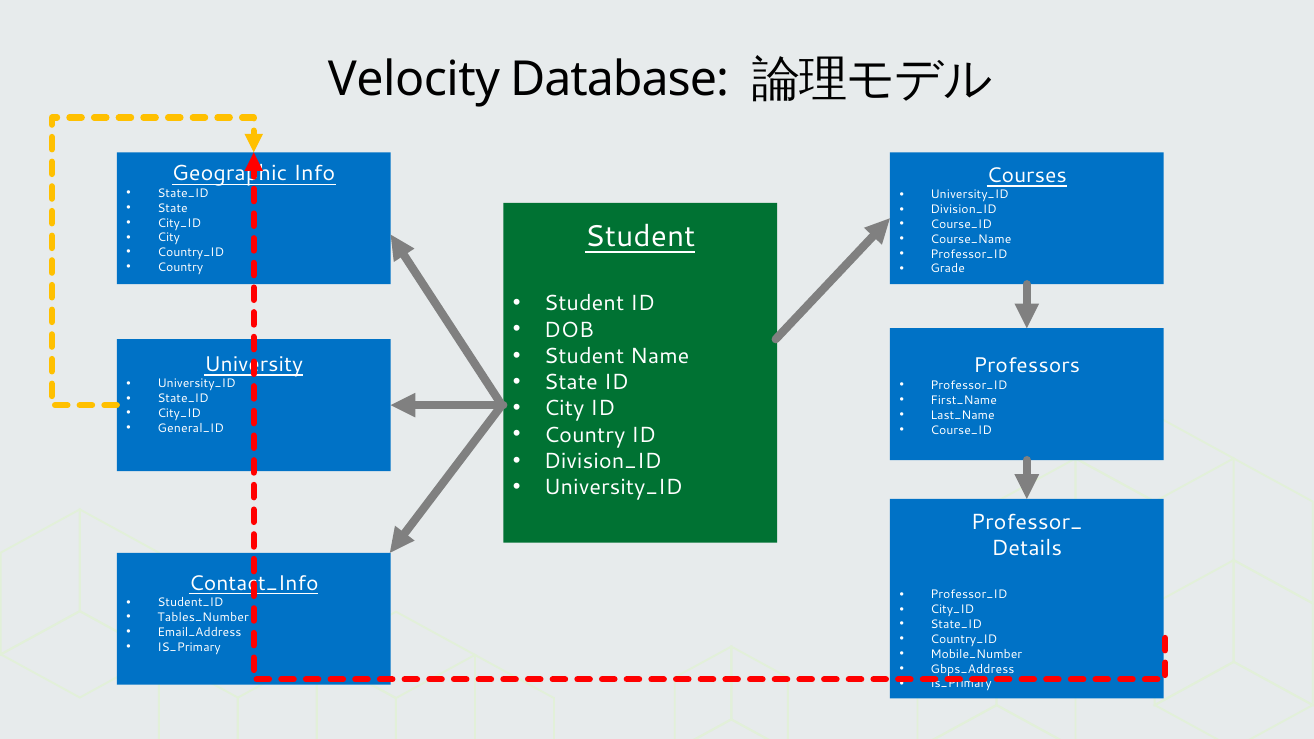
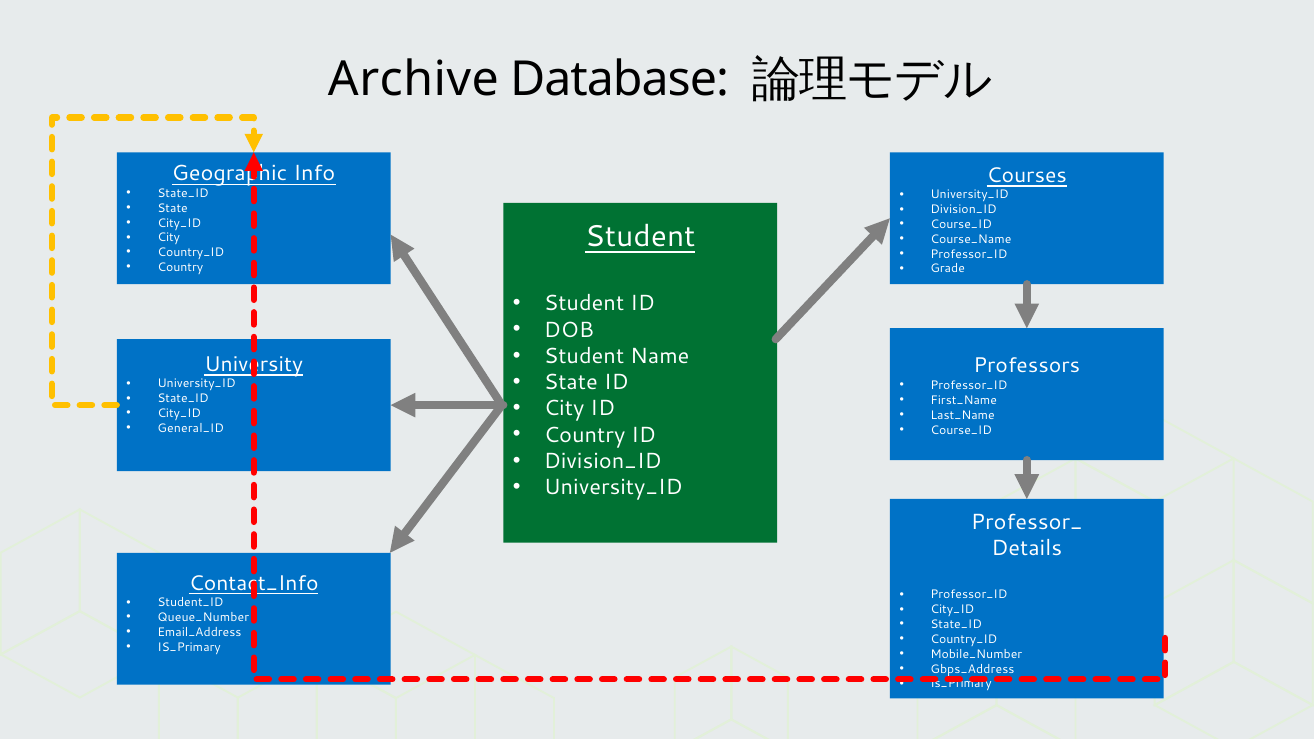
Velocity: Velocity -> Archive
Tables_Number: Tables_Number -> Queue_Number
